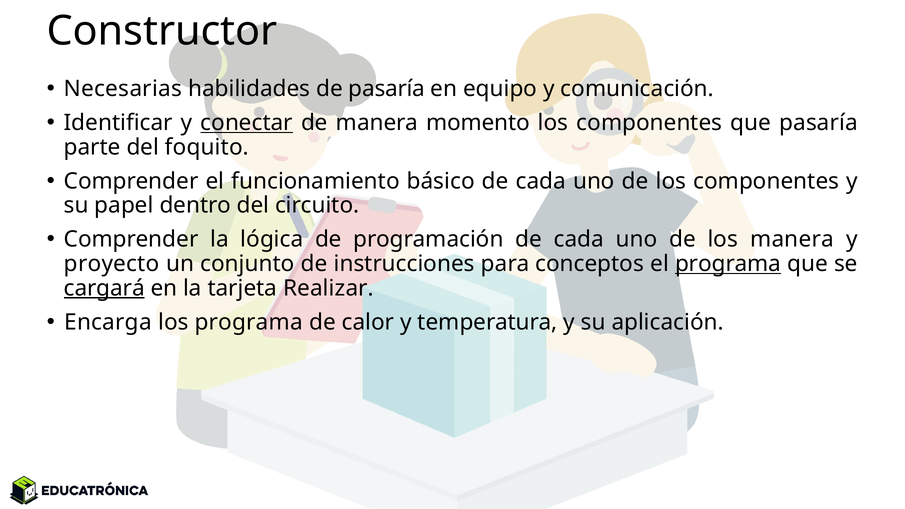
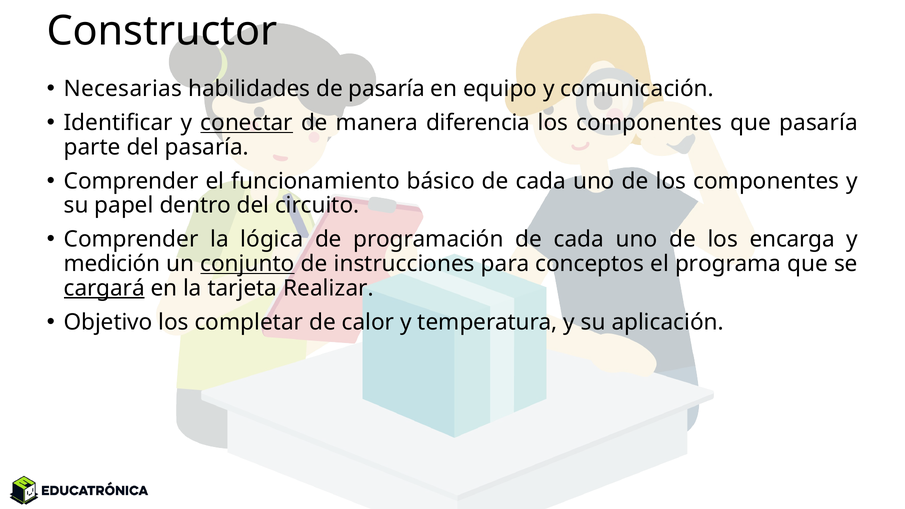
momento: momento -> diferencia
del foquito: foquito -> pasaría
los manera: manera -> encarga
proyecto: proyecto -> medición
conjunto underline: none -> present
programa at (728, 264) underline: present -> none
Encarga: Encarga -> Objetivo
los programa: programa -> completar
